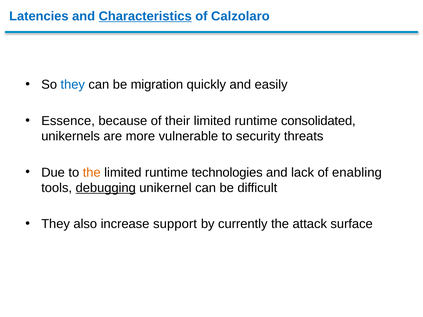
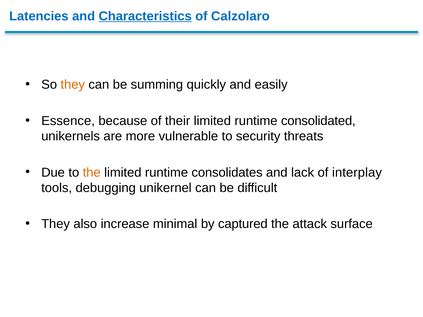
they at (73, 85) colour: blue -> orange
migration: migration -> summing
technologies: technologies -> consolidates
enabling: enabling -> interplay
debugging underline: present -> none
support: support -> minimal
currently: currently -> captured
